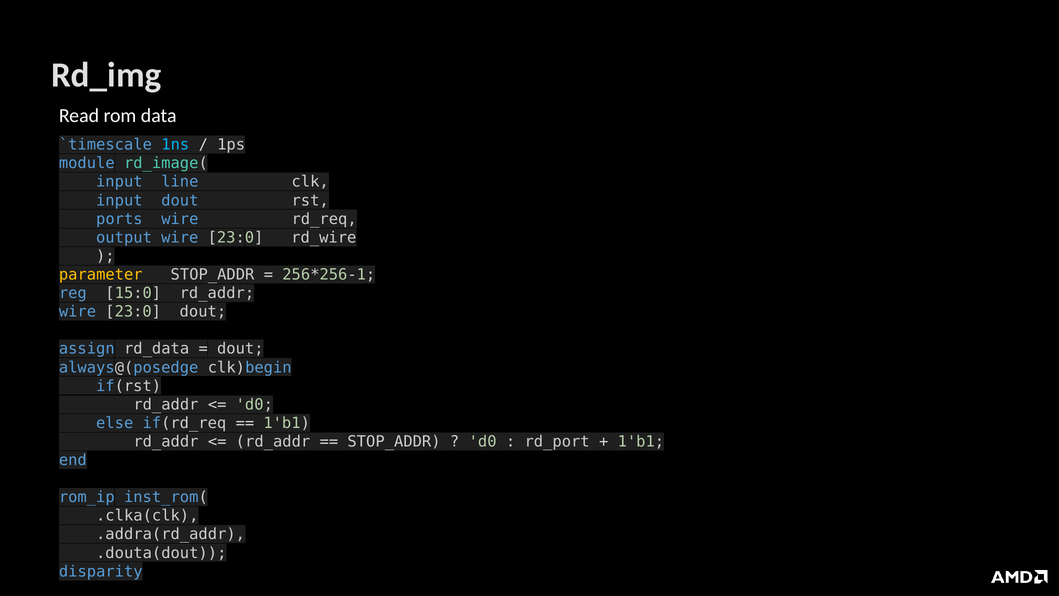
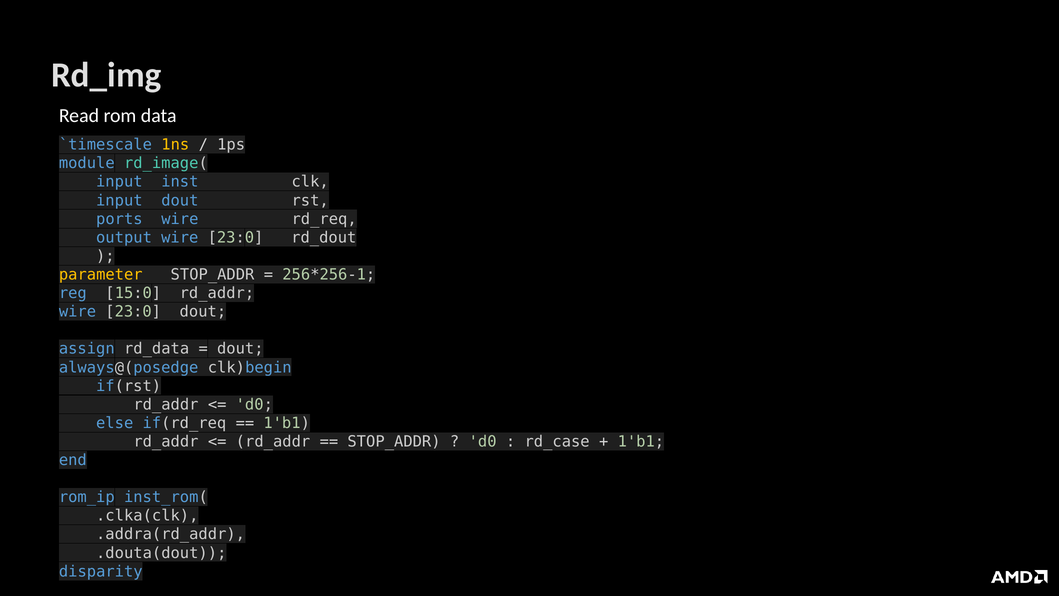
1ns colour: light blue -> yellow
line: line -> inst
rd_wire: rd_wire -> rd_dout
rd_port: rd_port -> rd_case
